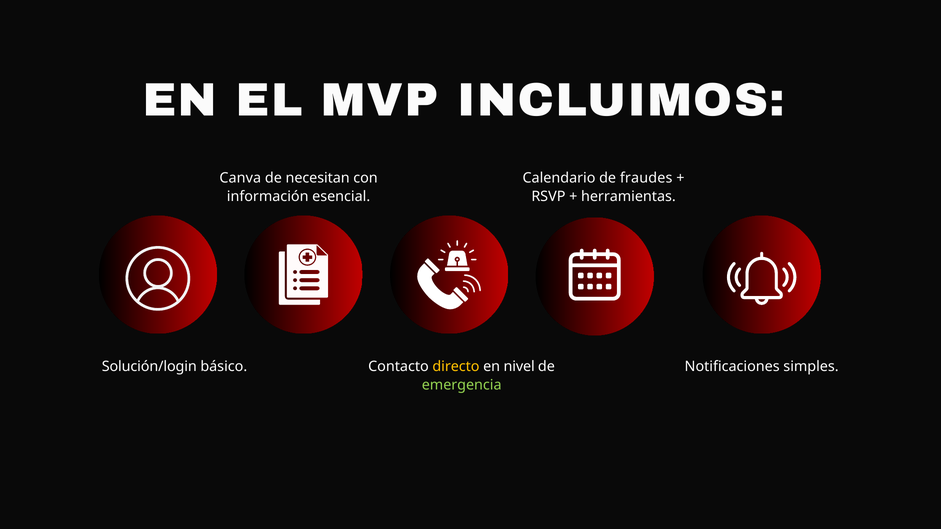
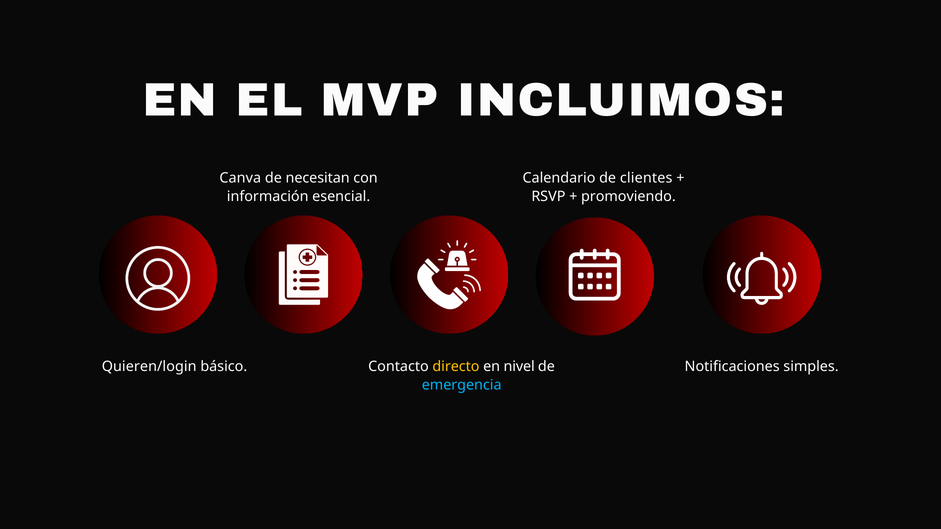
fraudes: fraudes -> clientes
herramientas: herramientas -> promoviendo
Solución/login: Solución/login -> Quieren/login
emergencia colour: light green -> light blue
